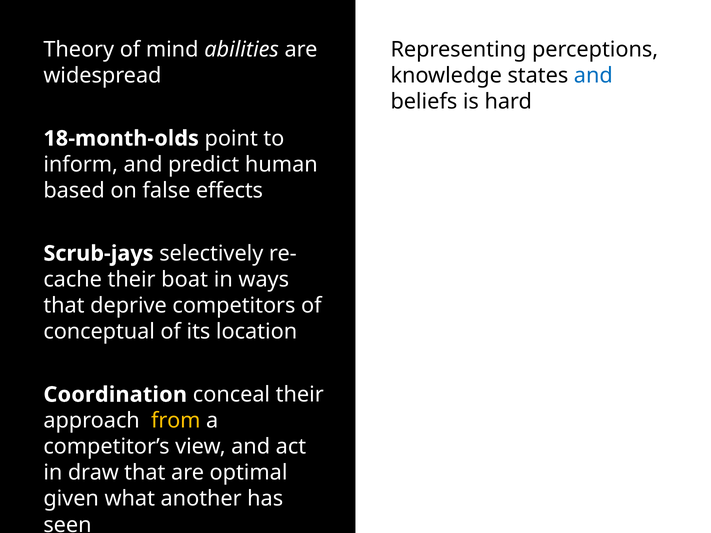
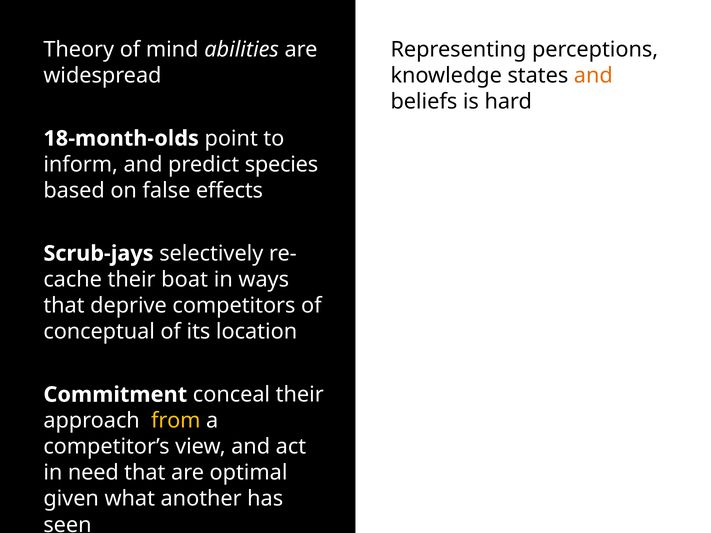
and at (593, 76) colour: blue -> orange
human: human -> species
Coordination: Coordination -> Commitment
draw: draw -> need
